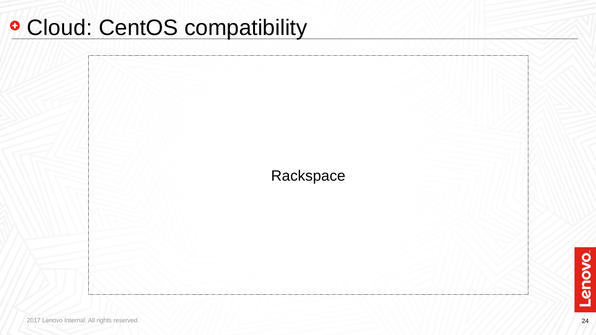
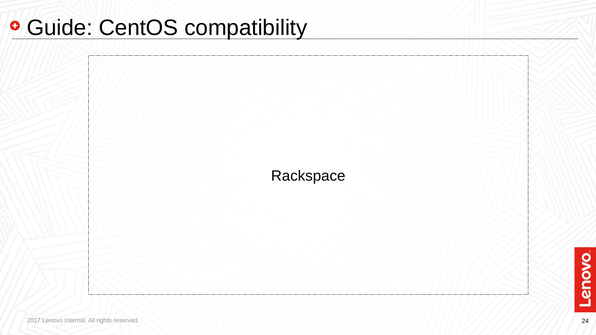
Cloud: Cloud -> Guide
